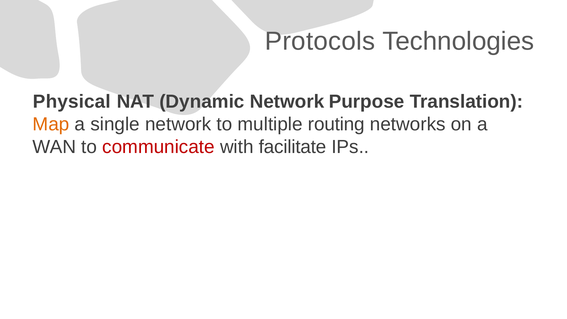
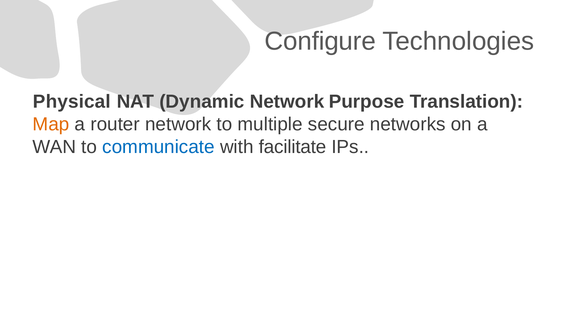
Protocols: Protocols -> Configure
single: single -> router
routing: routing -> secure
communicate colour: red -> blue
